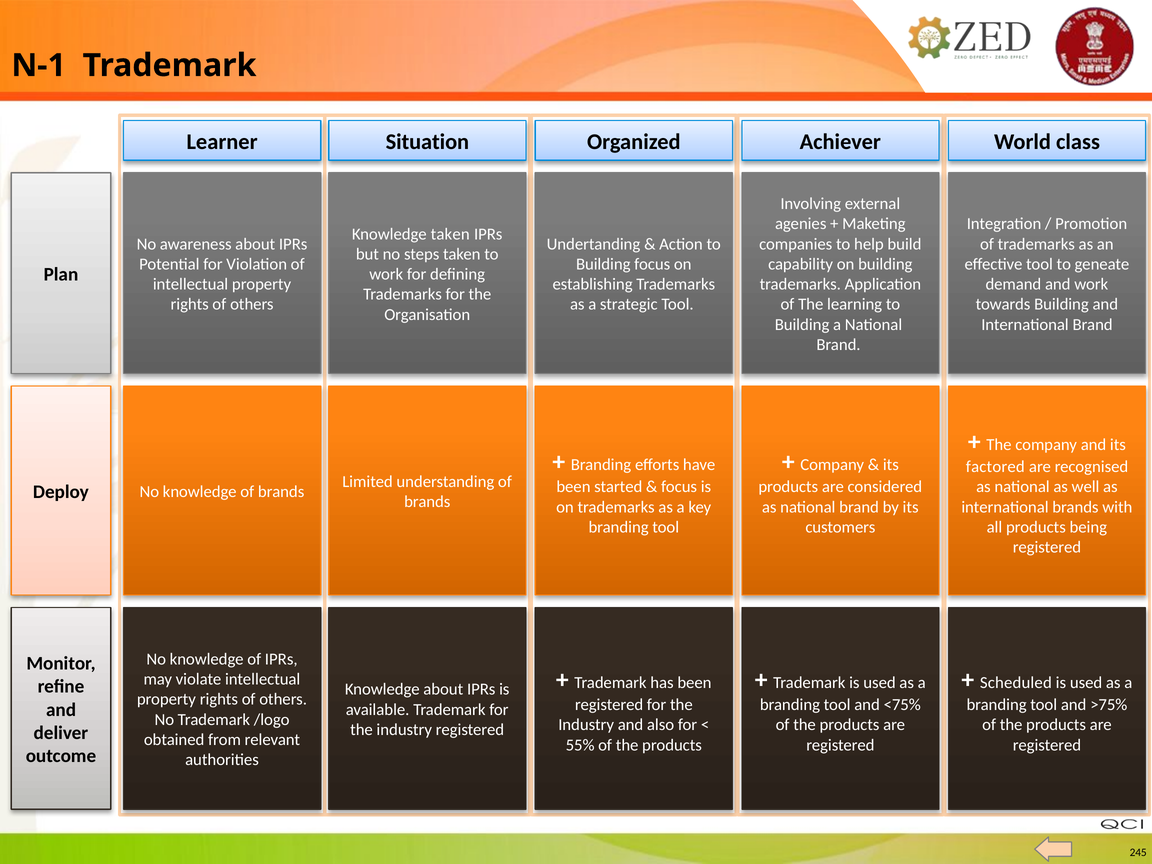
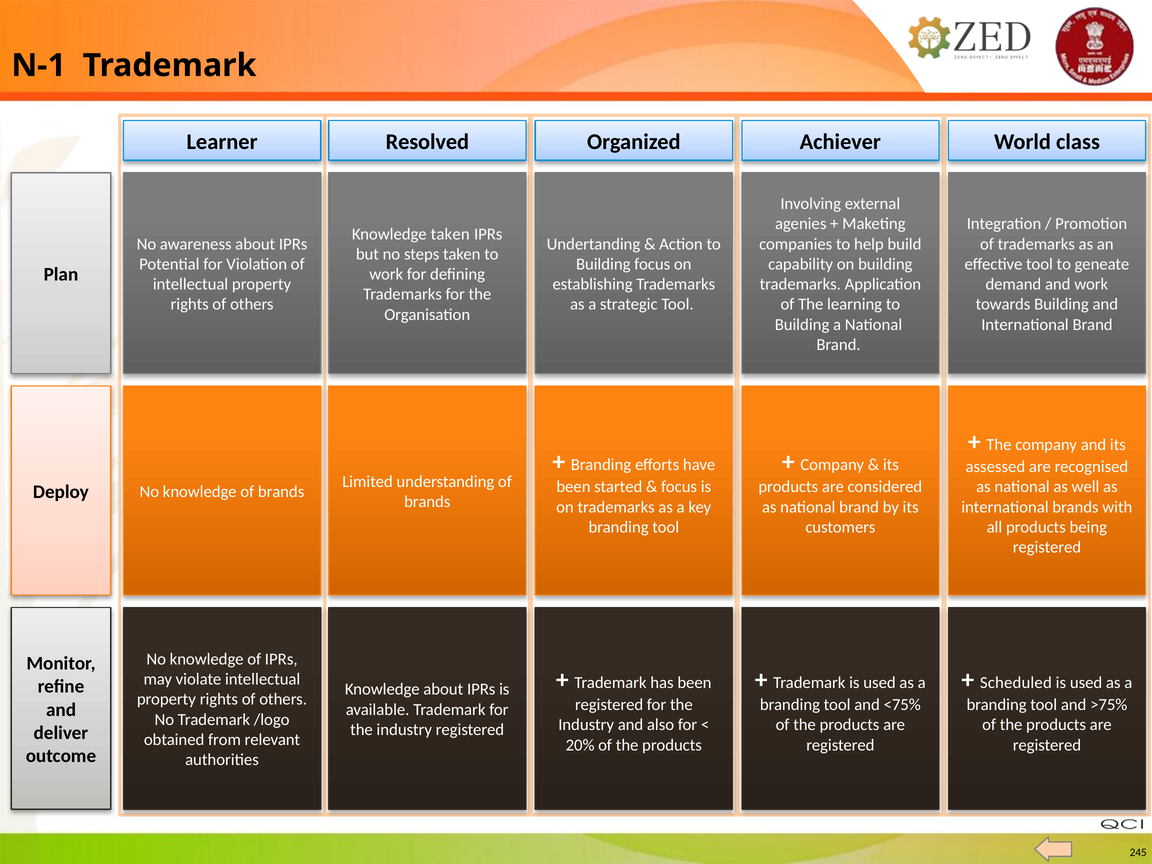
Situation: Situation -> Resolved
factored: factored -> assessed
55%: 55% -> 20%
